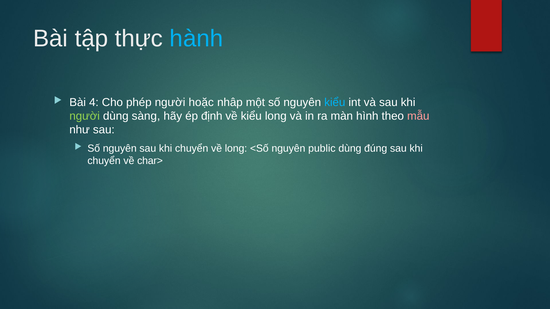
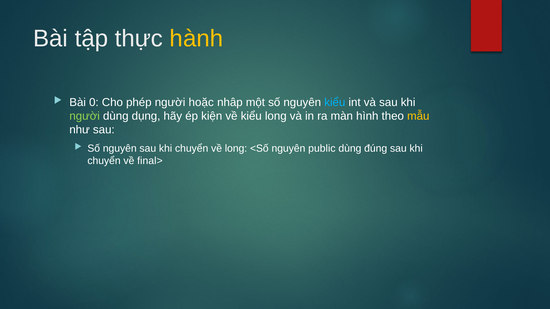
hành colour: light blue -> yellow
4: 4 -> 0
sàng: sàng -> dụng
định: định -> kiện
mẫu colour: pink -> yellow
char>: char> -> final>
